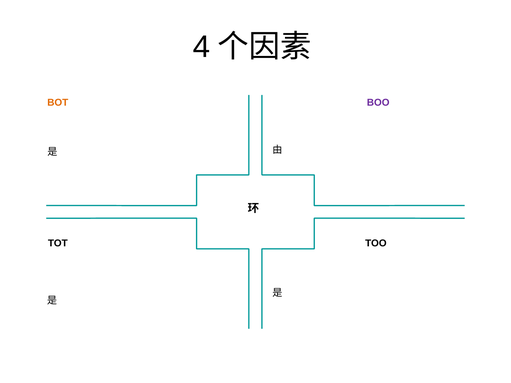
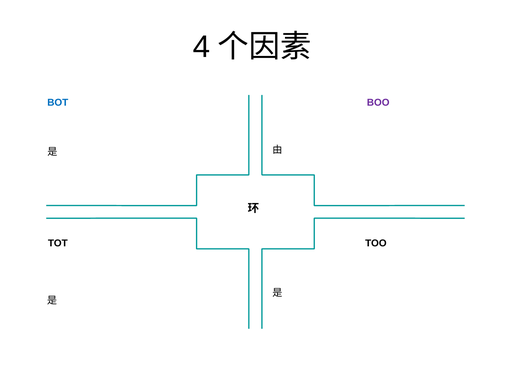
BOT colour: orange -> blue
